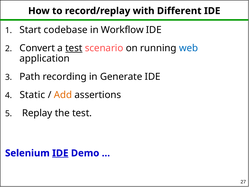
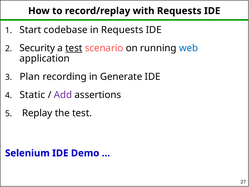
with Different: Different -> Requests
in Workflow: Workflow -> Requests
Convert: Convert -> Security
Path: Path -> Plan
Add colour: orange -> purple
IDE at (60, 153) underline: present -> none
